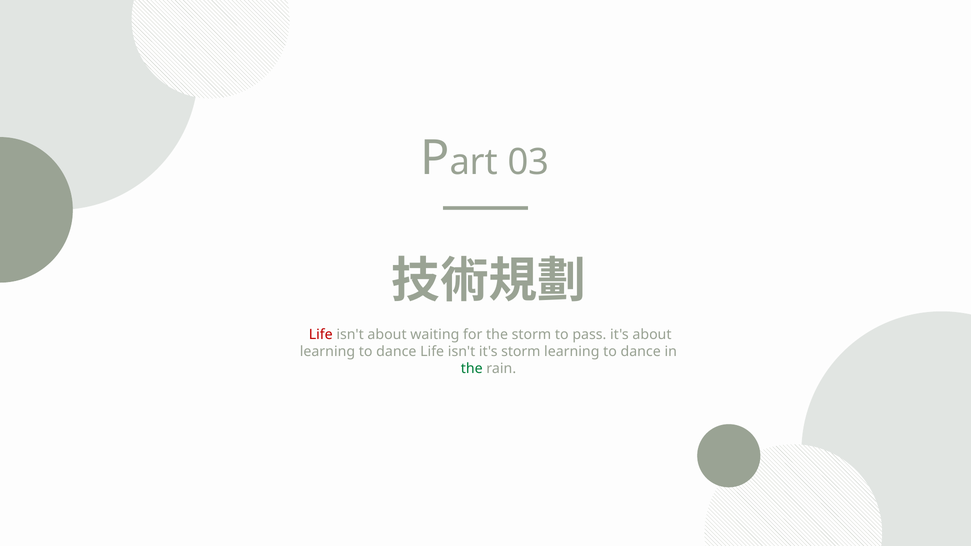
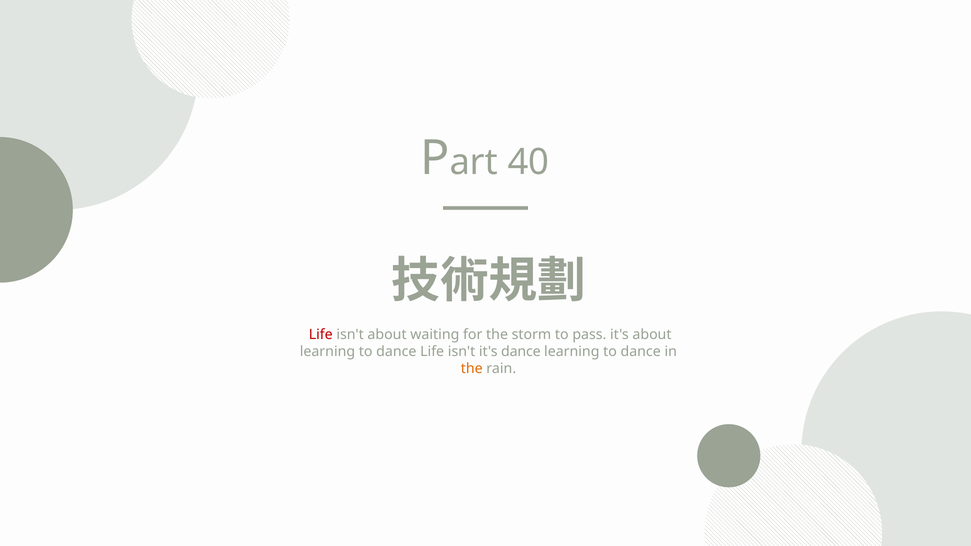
03: 03 -> 40
it's storm: storm -> dance
the at (472, 369) colour: green -> orange
